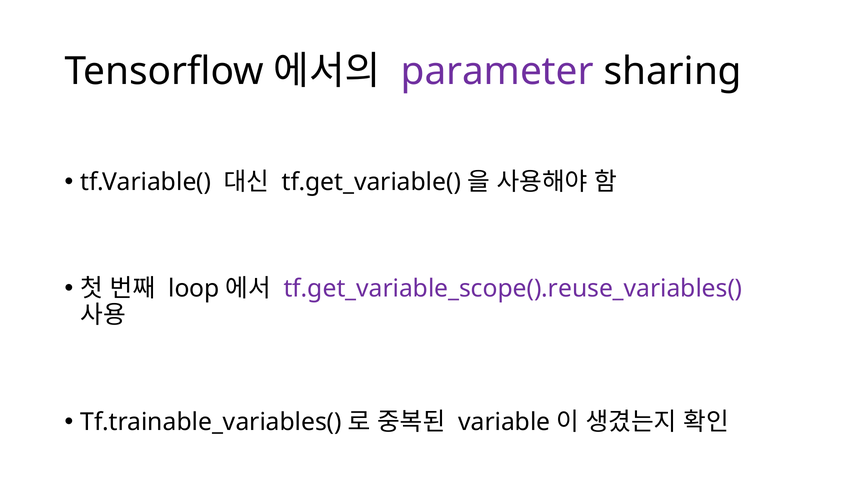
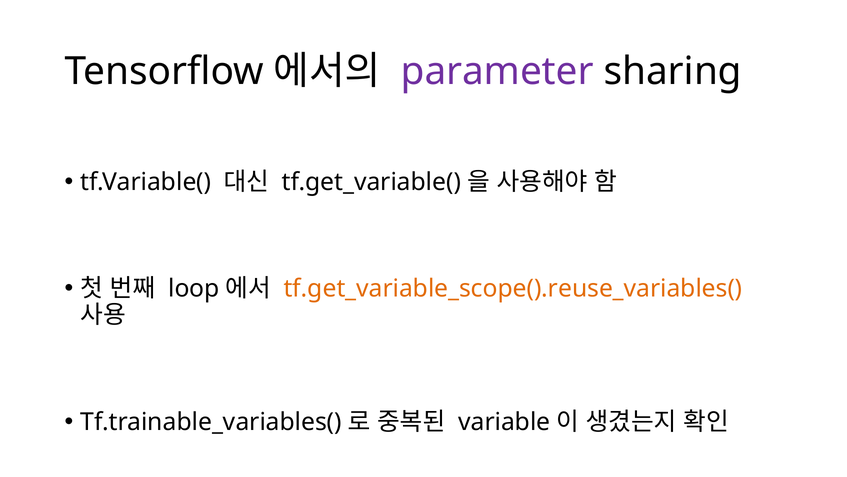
tf.get_variable_scope().reuse_variables( colour: purple -> orange
